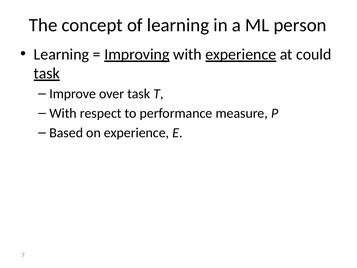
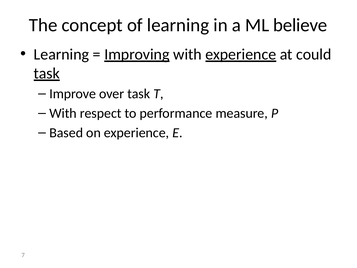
person: person -> believe
